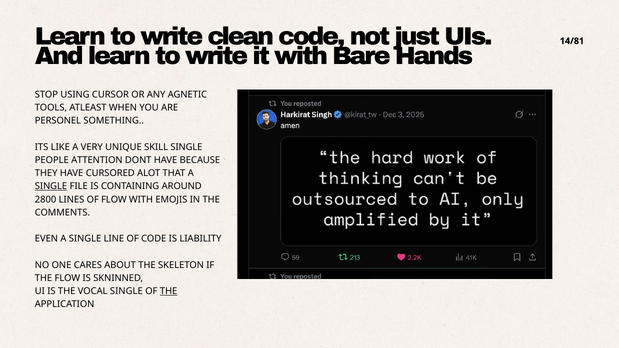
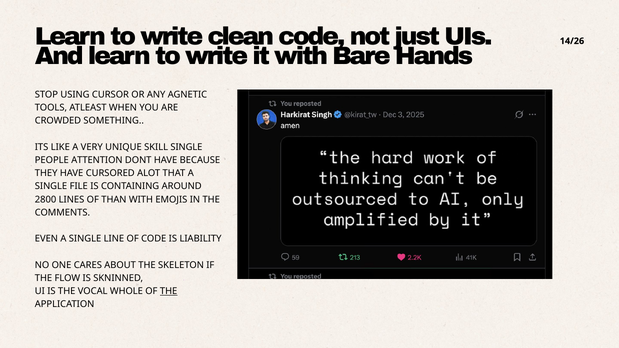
14/81: 14/81 -> 14/26
PERSONEL: PERSONEL -> CROWDED
SINGLE at (51, 186) underline: present -> none
OF FLOW: FLOW -> THAN
VOCAL SINGLE: SINGLE -> WHOLE
